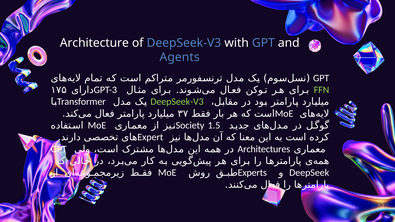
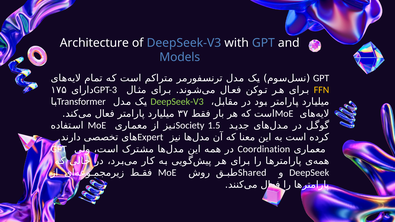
Agents: Agents -> Models
FFN colour: light green -> yellow
Architectures: Architectures -> Coordination
Experts: Experts -> Shared
